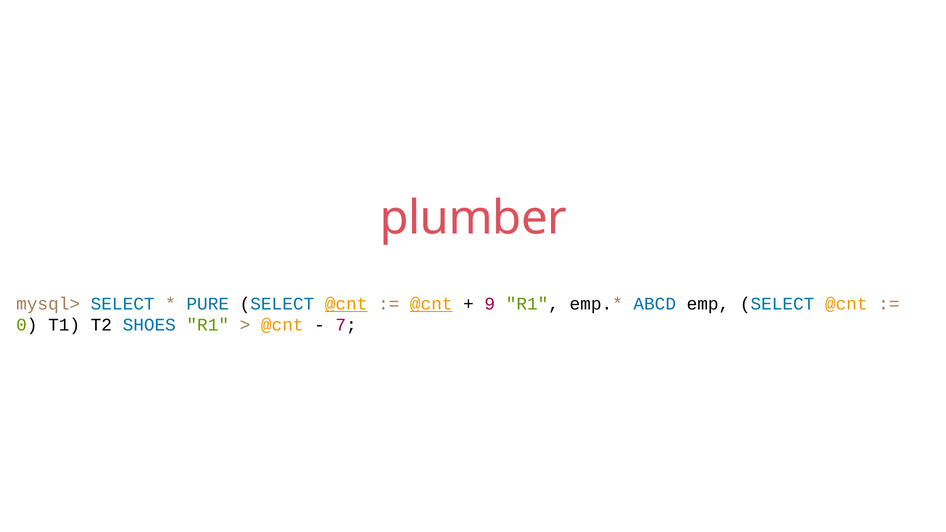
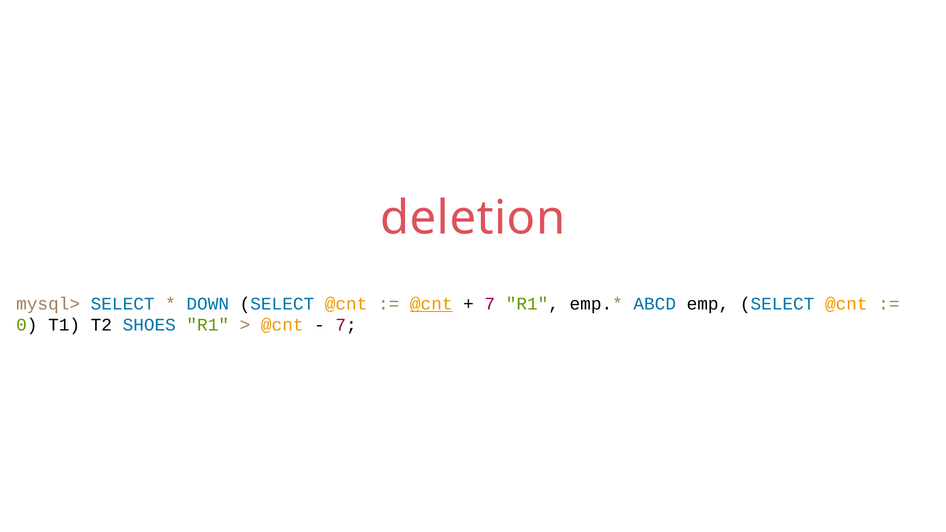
plumber: plumber -> deletion
PURE: PURE -> DOWN
@cnt at (346, 304) underline: present -> none
9 at (490, 304): 9 -> 7
